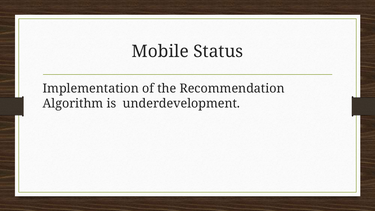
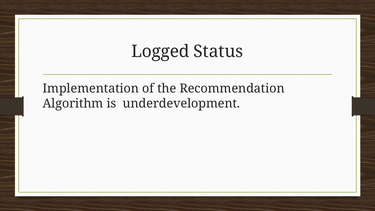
Mobile: Mobile -> Logged
